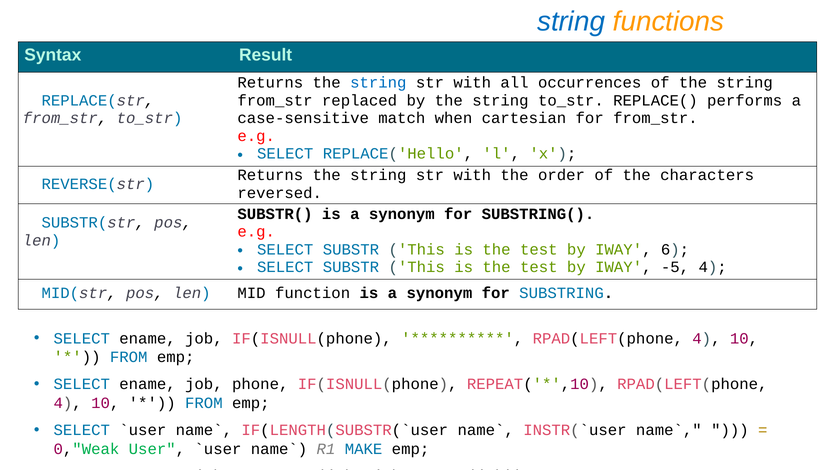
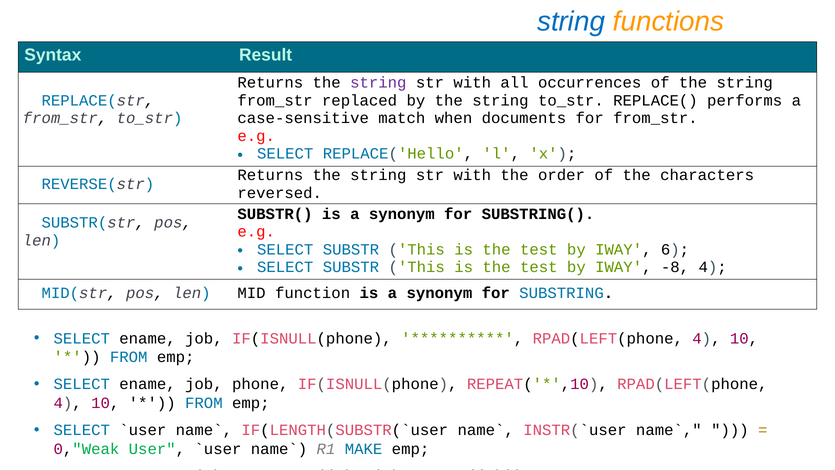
string at (378, 83) colour: blue -> purple
cartesian: cartesian -> documents
-5: -5 -> -8
